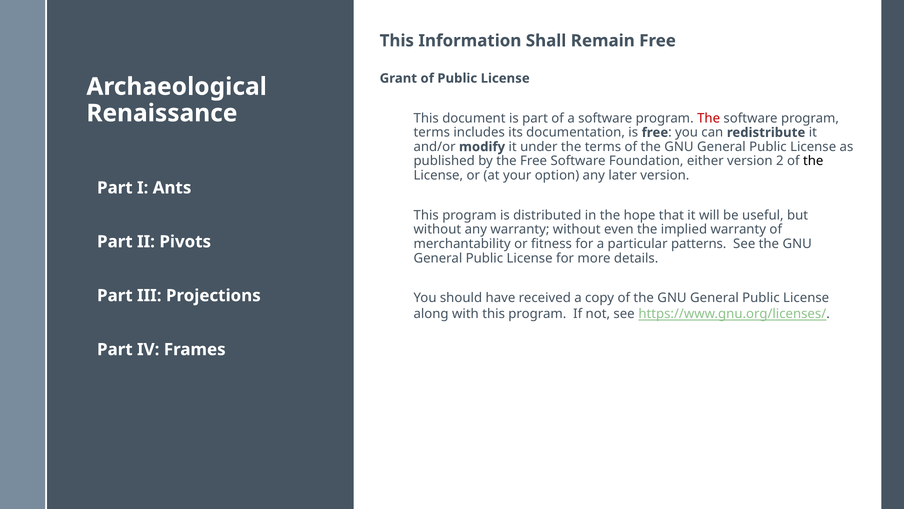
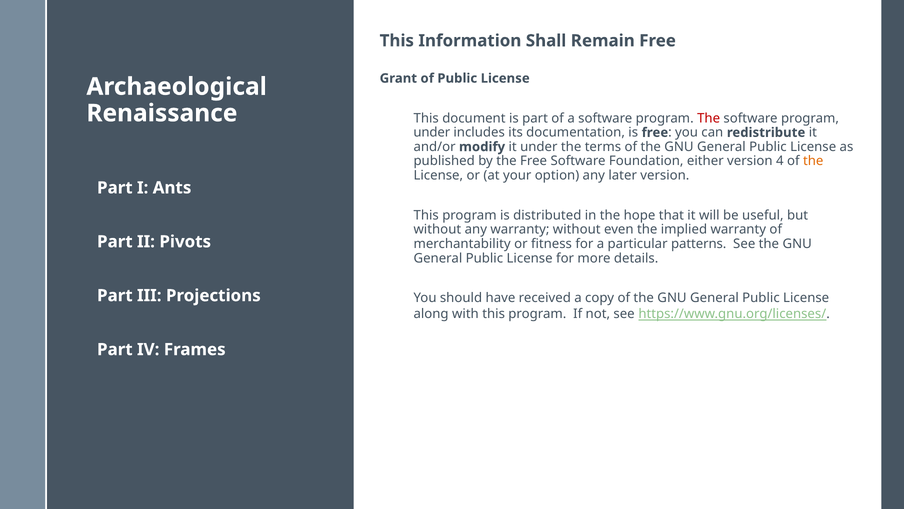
terms at (432, 132): terms -> under
2: 2 -> 4
the at (813, 161) colour: black -> orange
